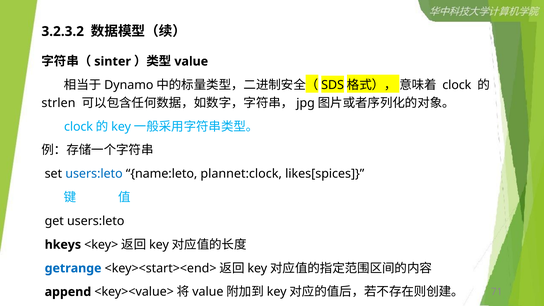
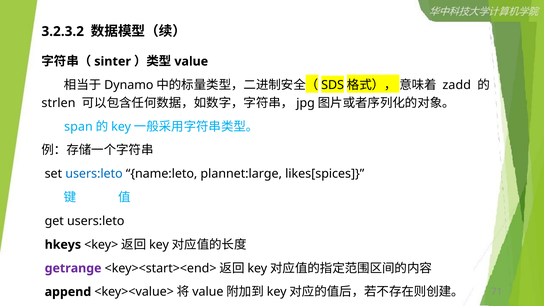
clock at (457, 85): clock -> zadd
clock at (79, 127): clock -> span
plannet:clock: plannet:clock -> plannet:large
getrange colour: blue -> purple
